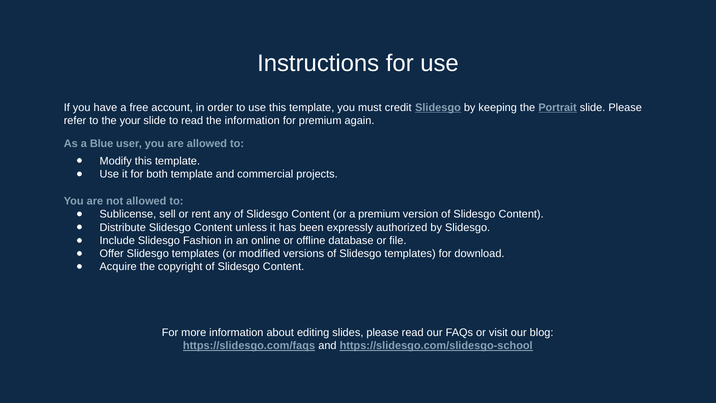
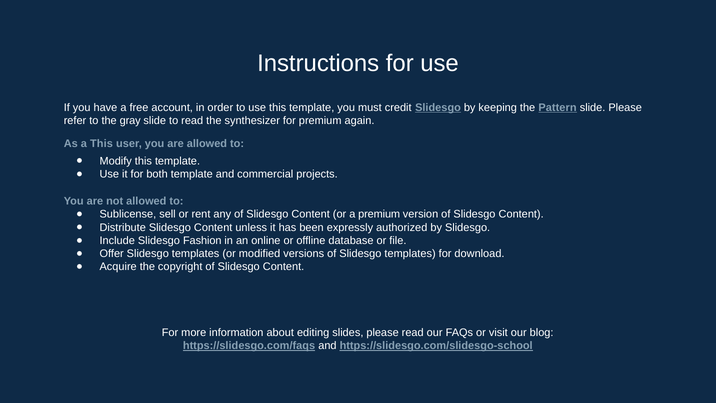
Portrait: Portrait -> Pattern
your: your -> gray
the information: information -> synthesizer
a Blue: Blue -> This
